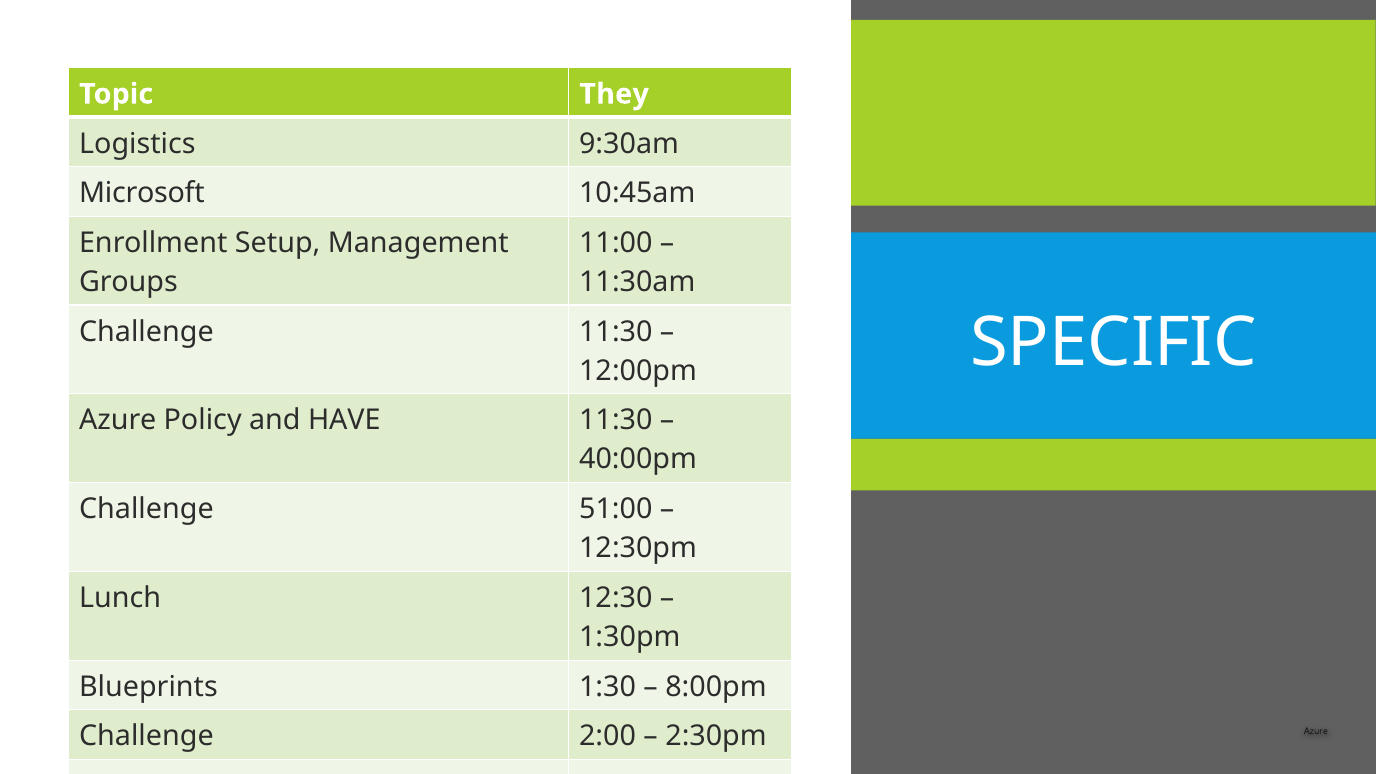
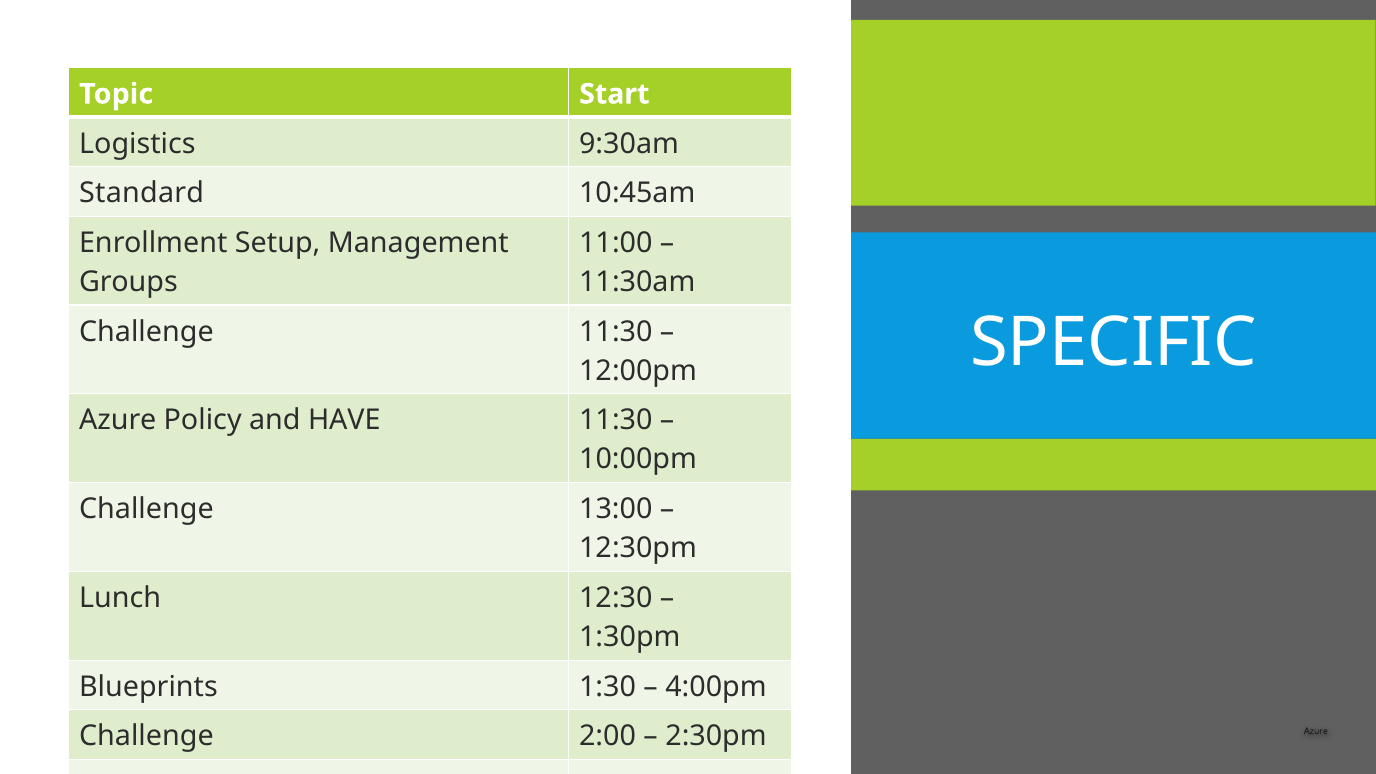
They: They -> Start
Microsoft at (142, 193): Microsoft -> Standard
40:00pm: 40:00pm -> 10:00pm
51:00: 51:00 -> 13:00
8:00pm at (716, 687): 8:00pm -> 4:00pm
